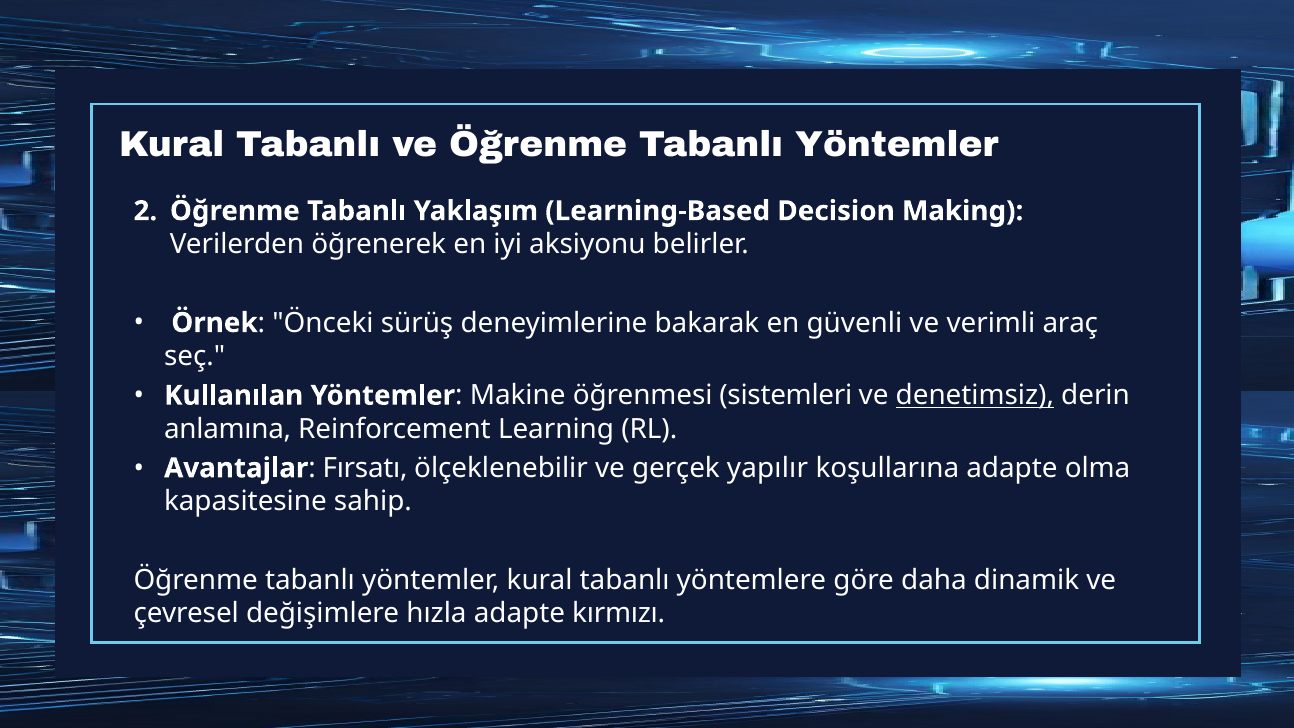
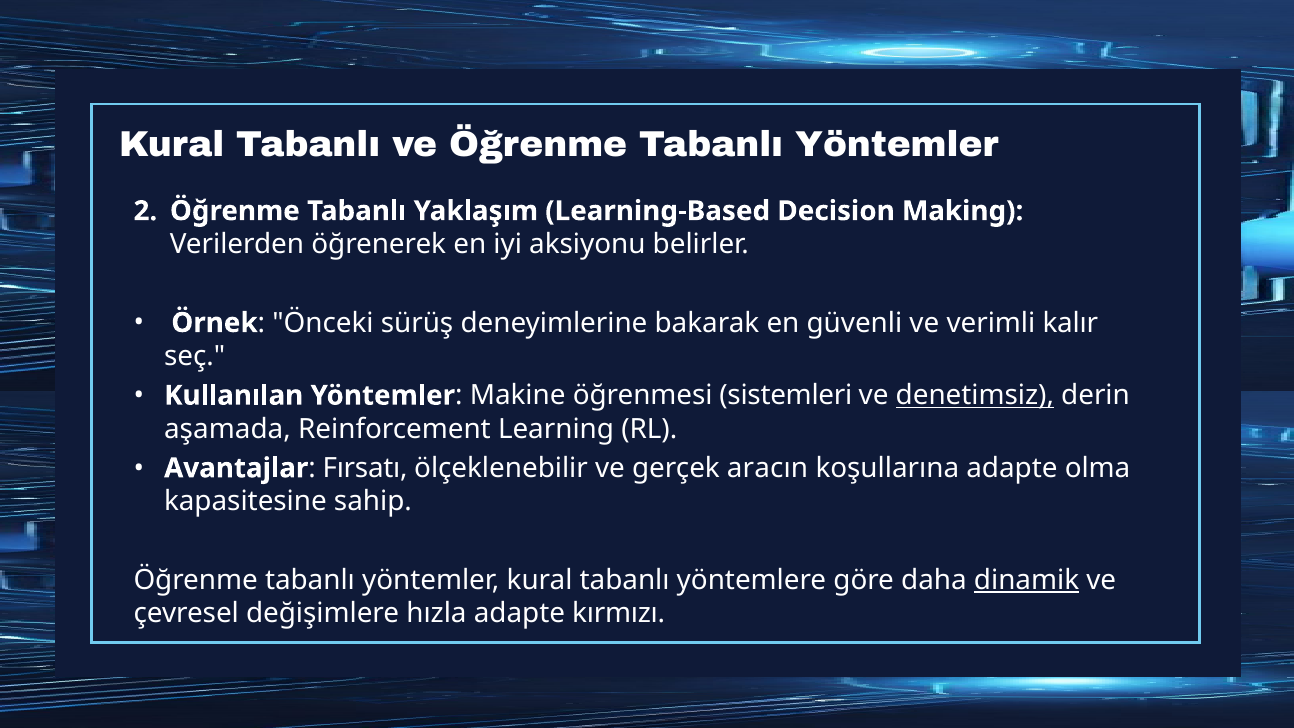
araç: araç -> kalır
anlamına: anlamına -> aşamada
yapılır: yapılır -> aracın
dinamik underline: none -> present
